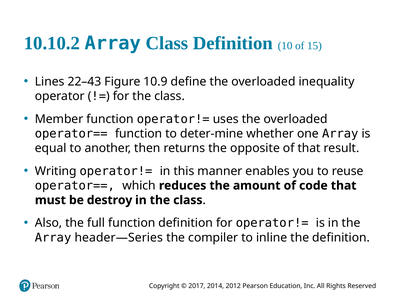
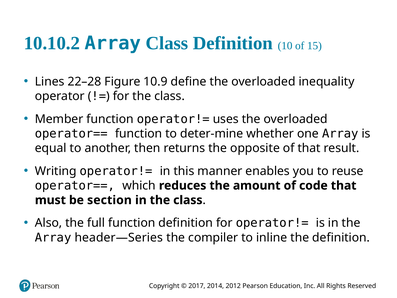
22–43: 22–43 -> 22–28
destroy: destroy -> section
